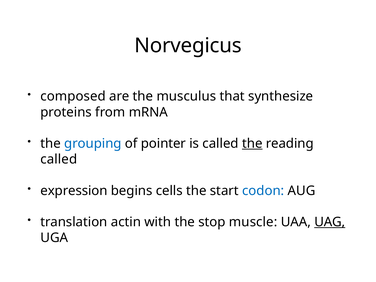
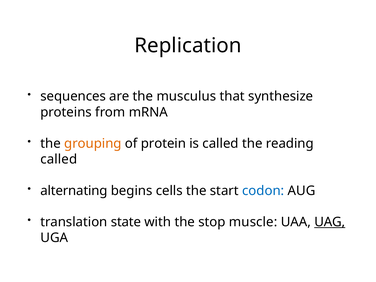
Norvegicus: Norvegicus -> Replication
composed: composed -> sequences
grouping colour: blue -> orange
pointer: pointer -> protein
the at (252, 144) underline: present -> none
expression: expression -> alternating
actin: actin -> state
